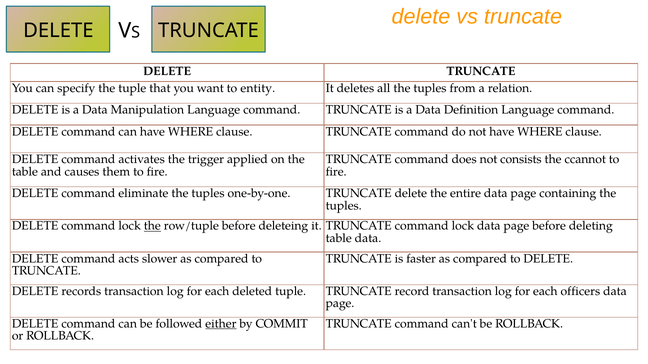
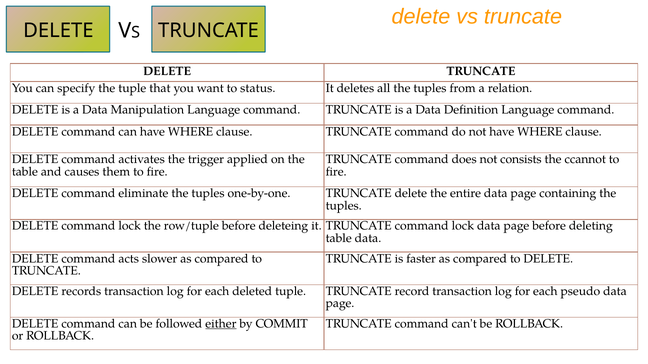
entity: entity -> status
the at (152, 226) underline: present -> none
officers: officers -> pseudo
